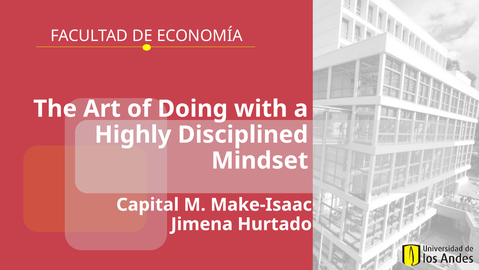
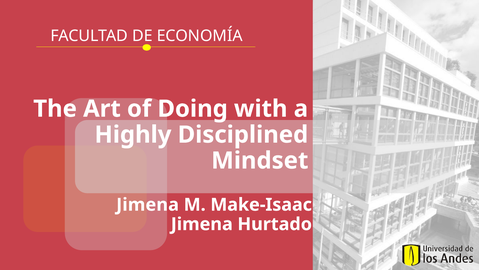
Capital at (148, 204): Capital -> Jimena
